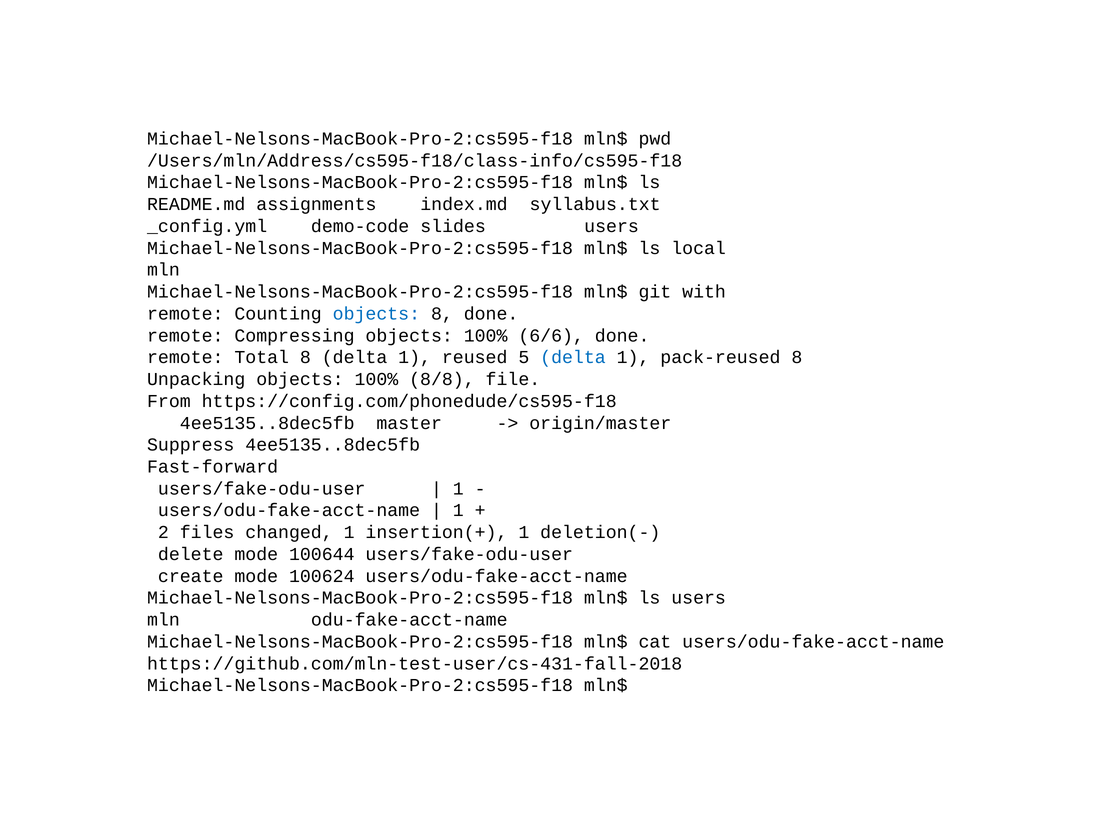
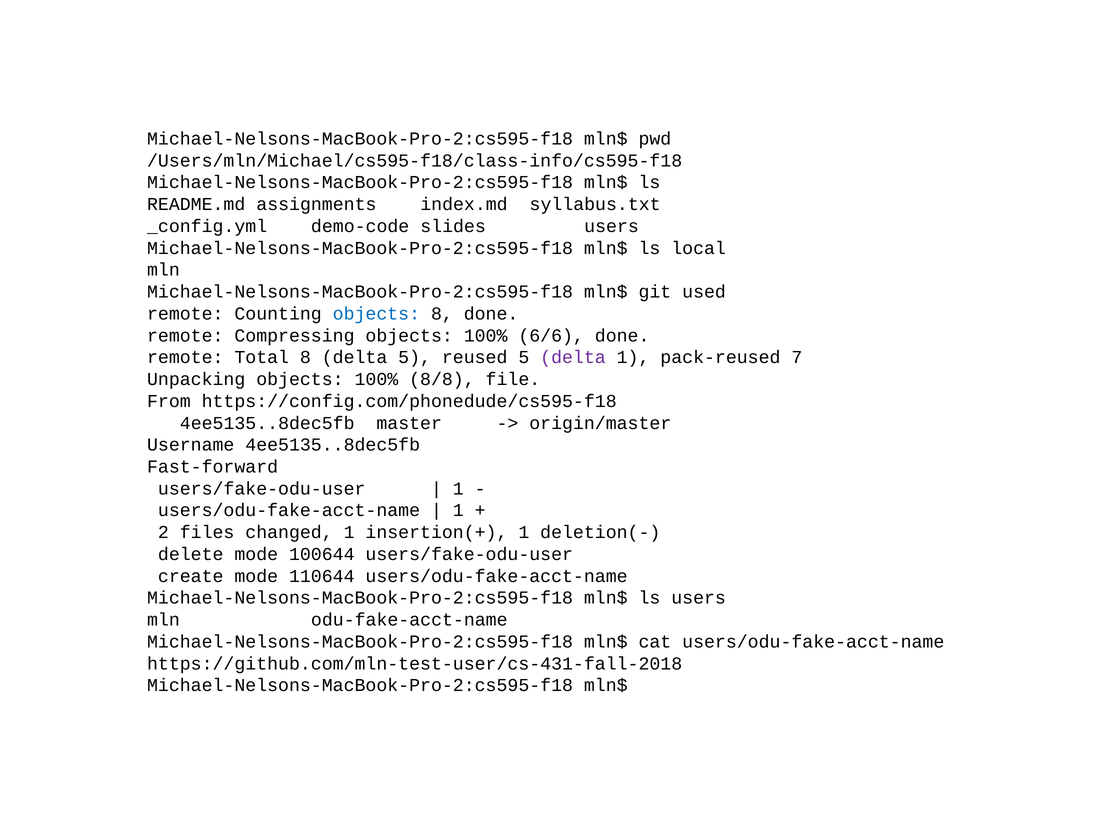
/Users/mln/Address/cs595-f18/class-info/cs595-f18: /Users/mln/Address/cs595-f18/class-info/cs595-f18 -> /Users/mln/Michael/cs595-f18/class-info/cs595-f18
with: with -> used
8 delta 1: 1 -> 5
delta at (573, 357) colour: blue -> purple
pack-reused 8: 8 -> 7
Suppress: Suppress -> Username
100624: 100624 -> 110644
